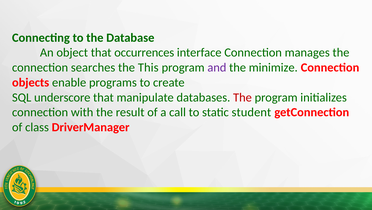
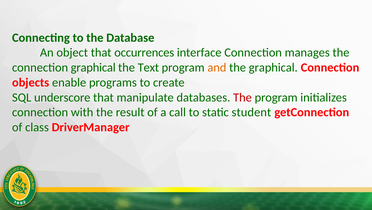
connection searches: searches -> graphical
This: This -> Text
and colour: purple -> orange
the minimize: minimize -> graphical
